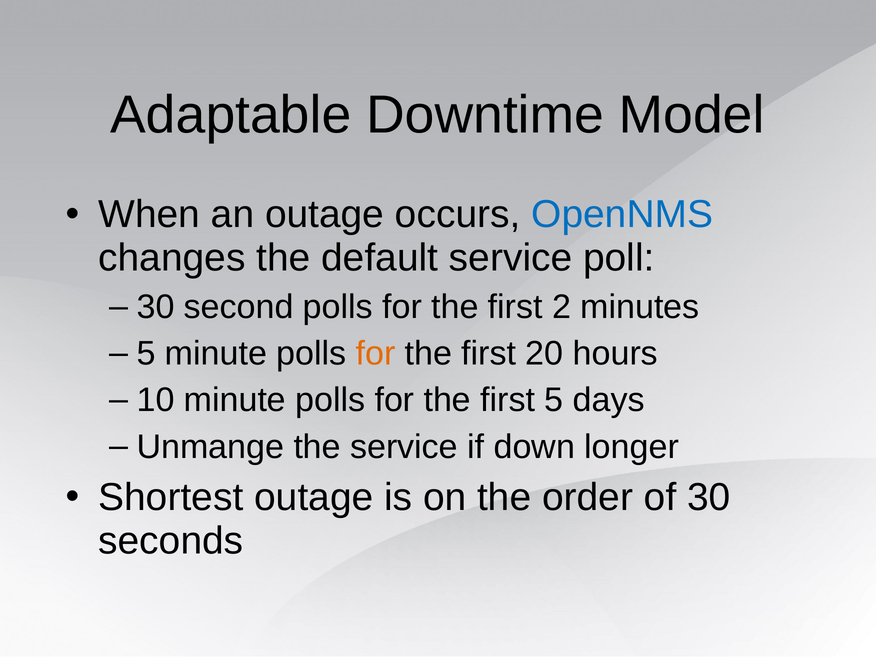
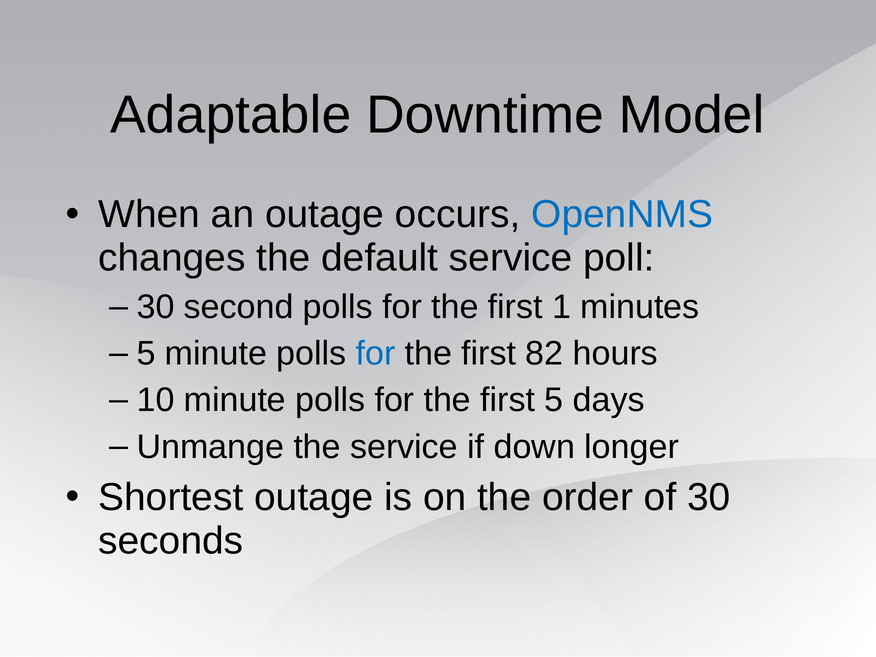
2: 2 -> 1
for at (376, 354) colour: orange -> blue
20: 20 -> 82
